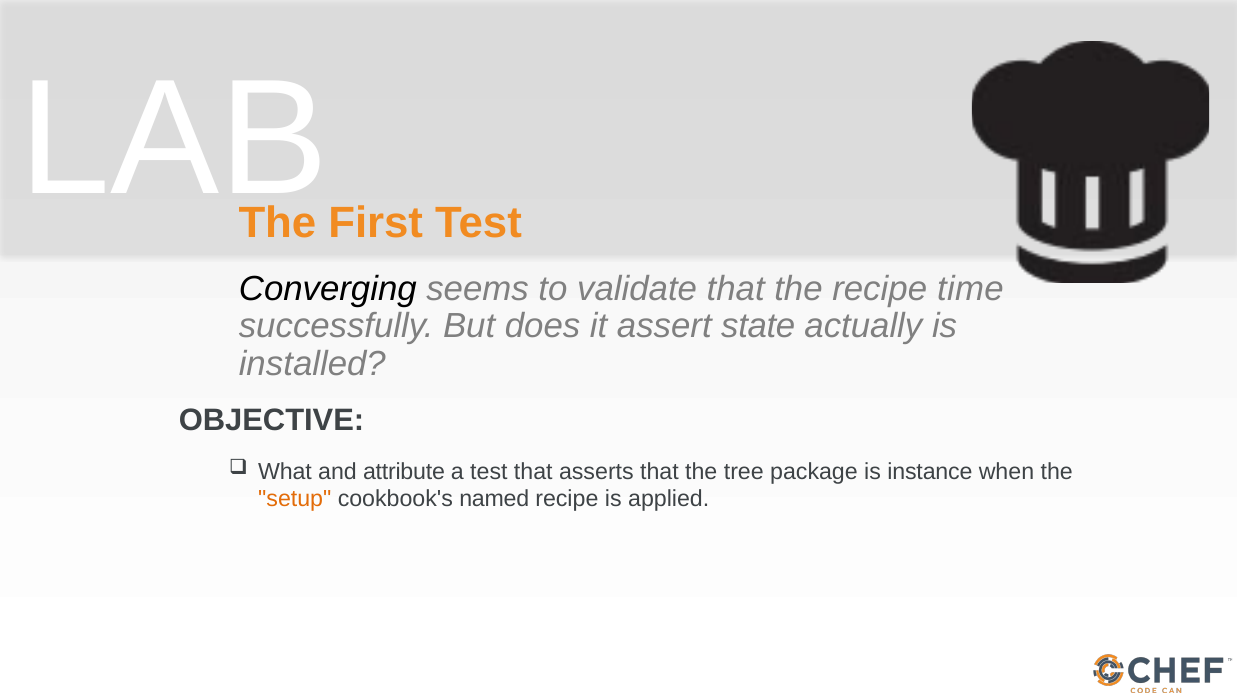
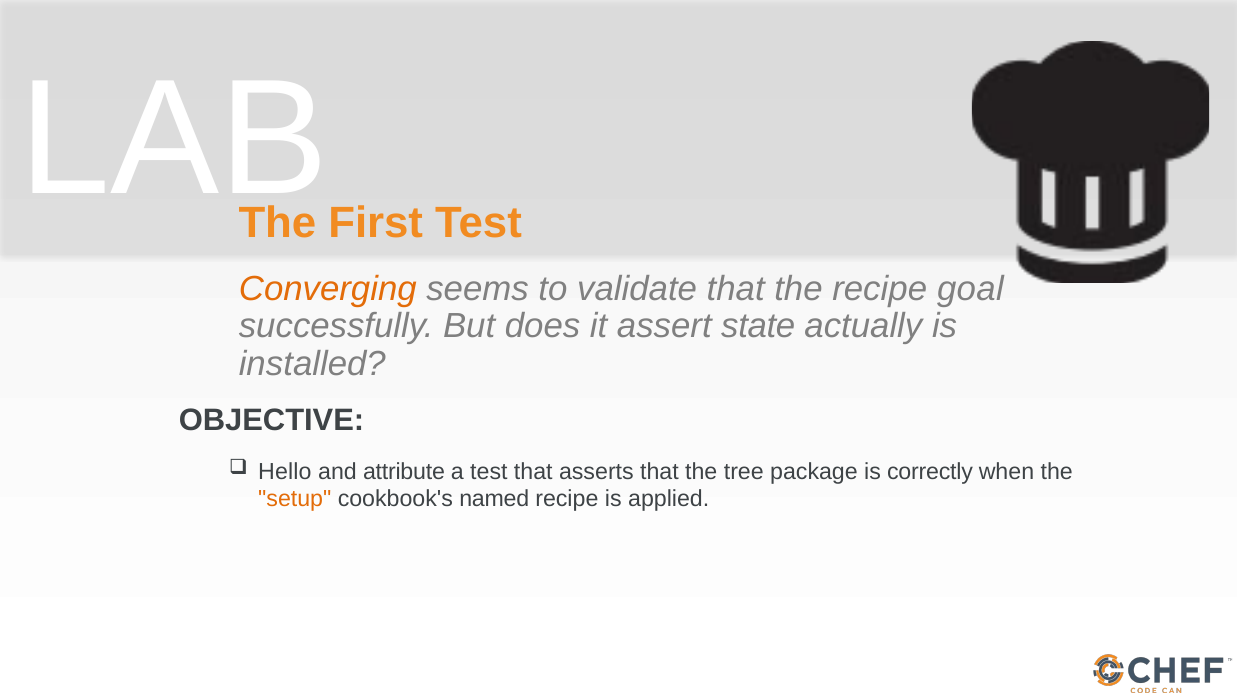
Converging colour: black -> orange
time: time -> goal
What: What -> Hello
instance: instance -> correctly
